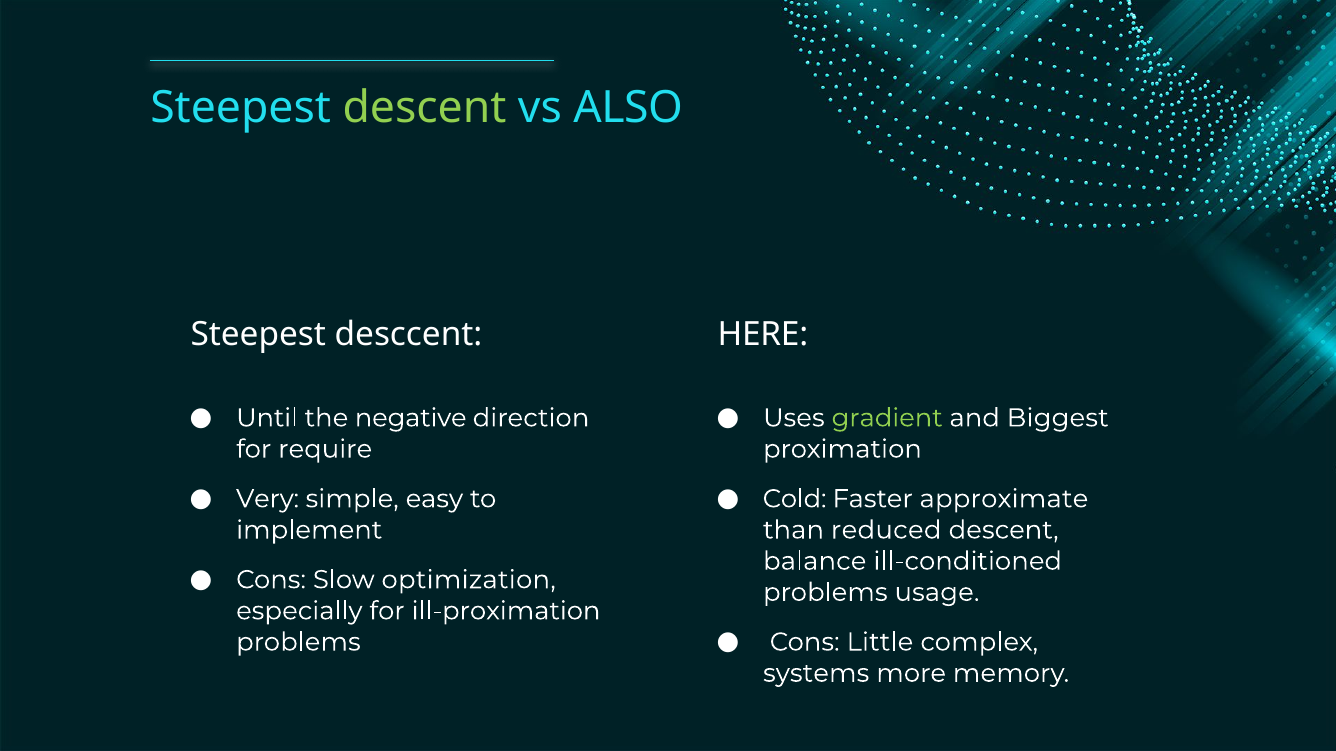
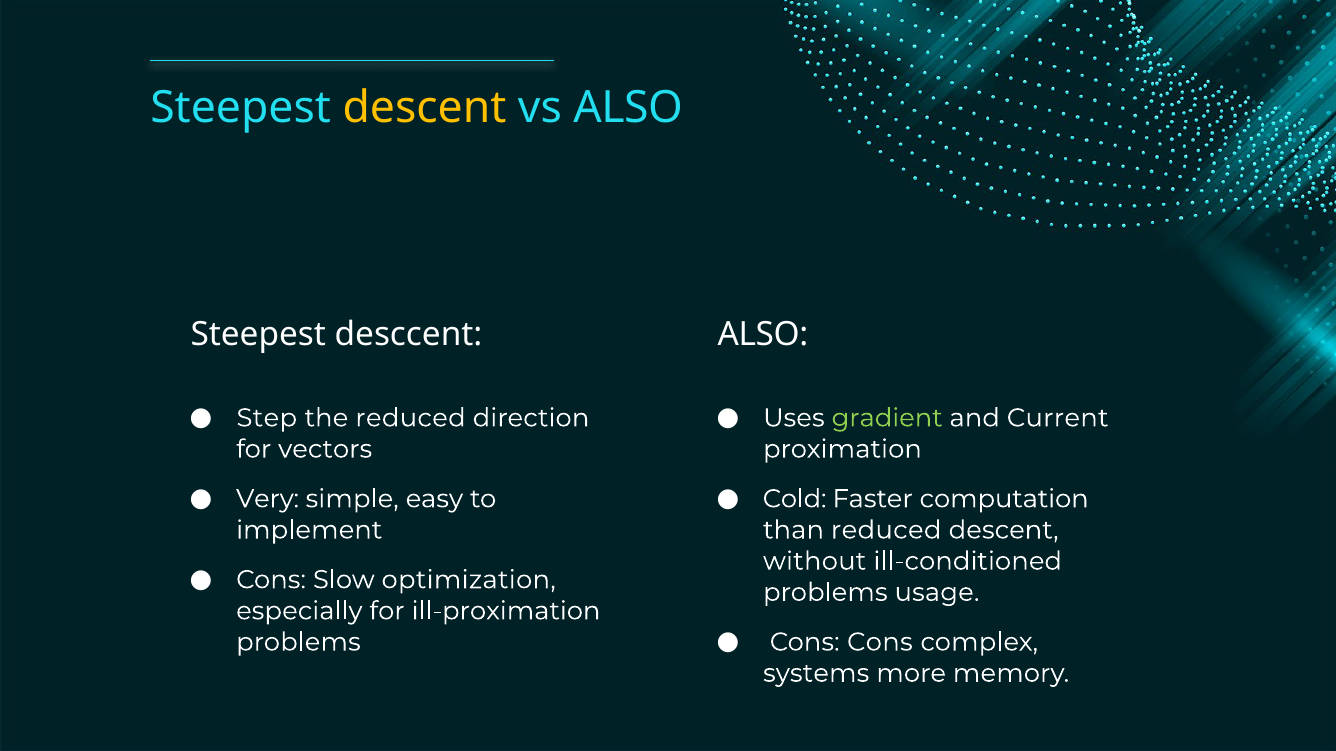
descent at (424, 108) colour: light green -> yellow
desccent HERE: HERE -> ALSO
Until: Until -> Step
the negative: negative -> reduced
Biggest: Biggest -> Current
require: require -> vectors
approximate: approximate -> computation
balance: balance -> without
Cons Little: Little -> Cons
